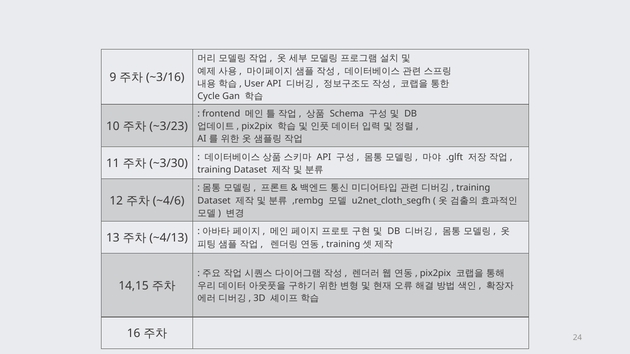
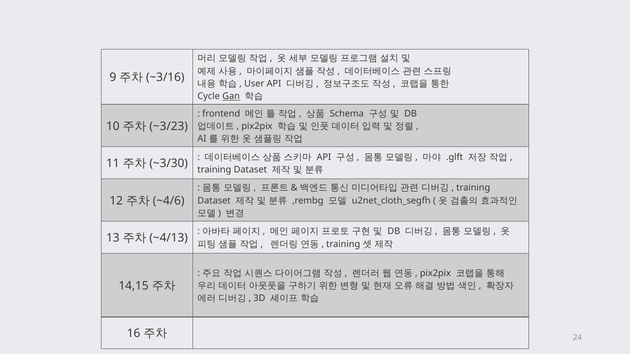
Gan underline: none -> present
